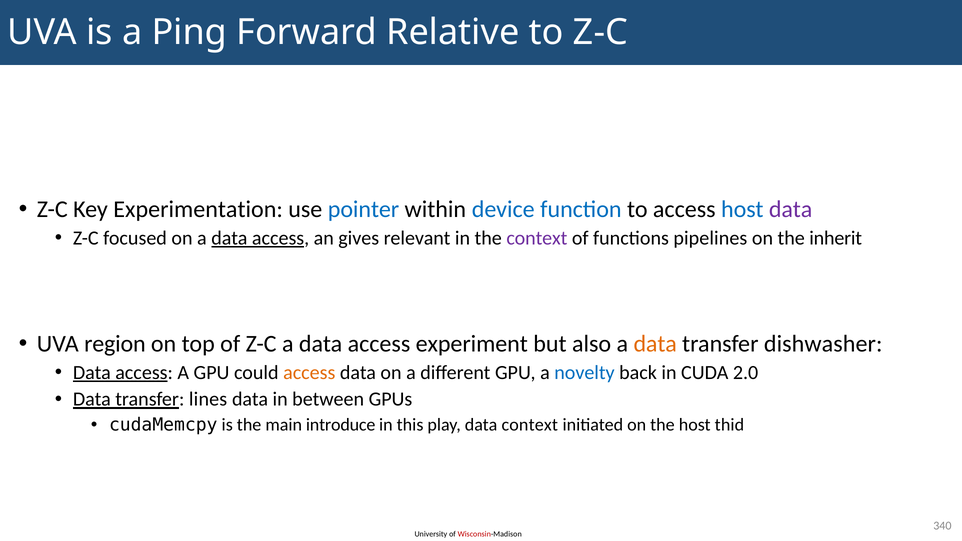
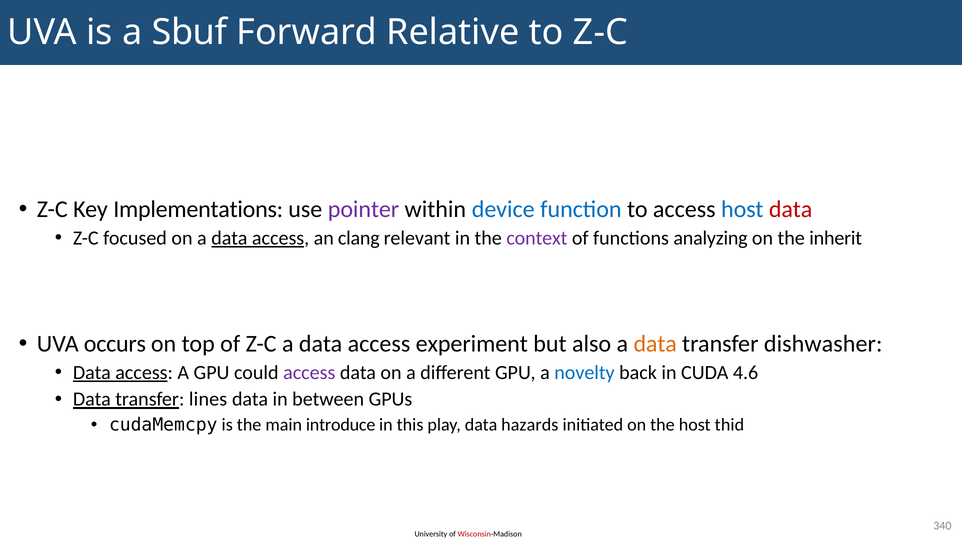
Ping: Ping -> Sbuf
Experimentation: Experimentation -> Implementations
pointer colour: blue -> purple
data at (791, 209) colour: purple -> red
gives: gives -> clang
pipelines: pipelines -> analyzing
region: region -> occurs
access at (309, 373) colour: orange -> purple
2.0: 2.0 -> 4.6
data context: context -> hazards
